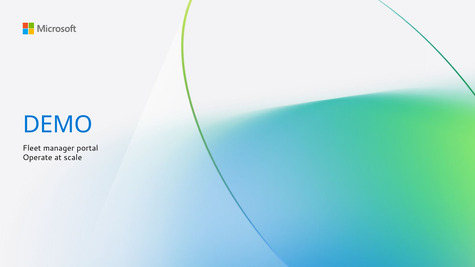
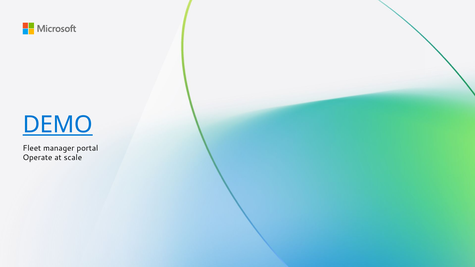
DEMO underline: none -> present
